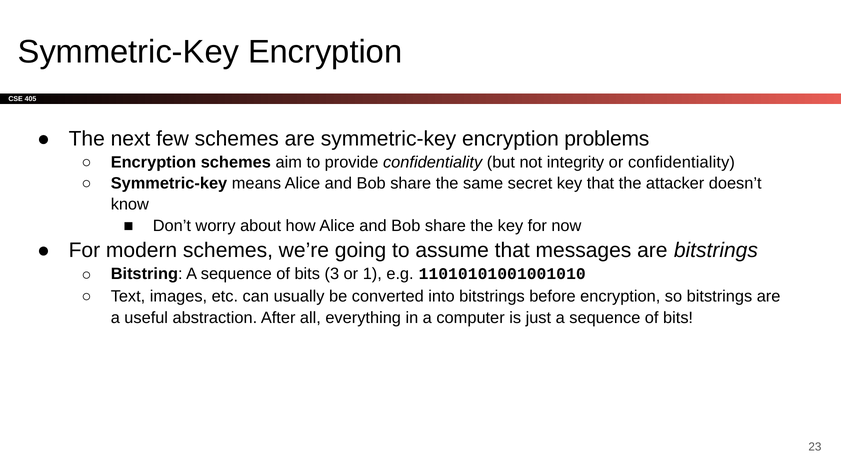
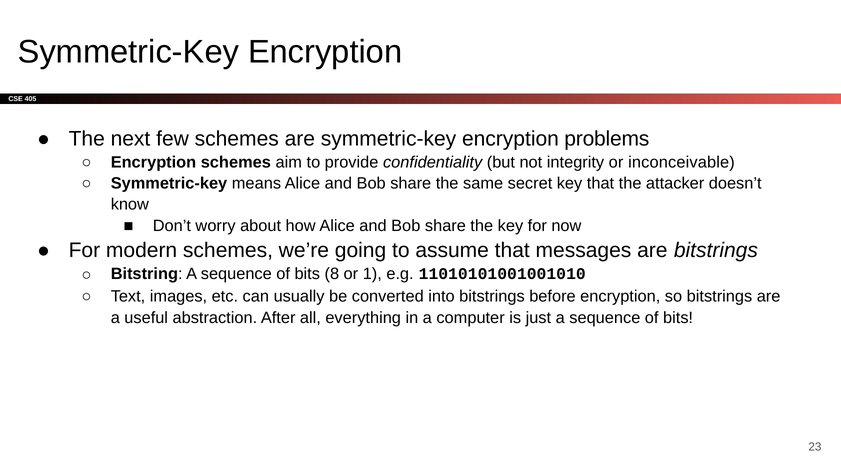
or confidentiality: confidentiality -> inconceivable
3: 3 -> 8
